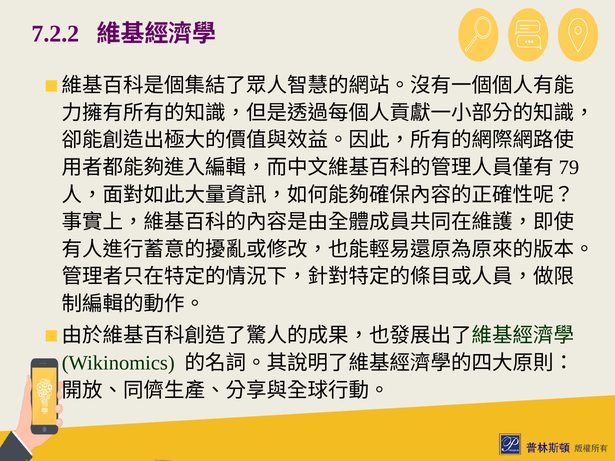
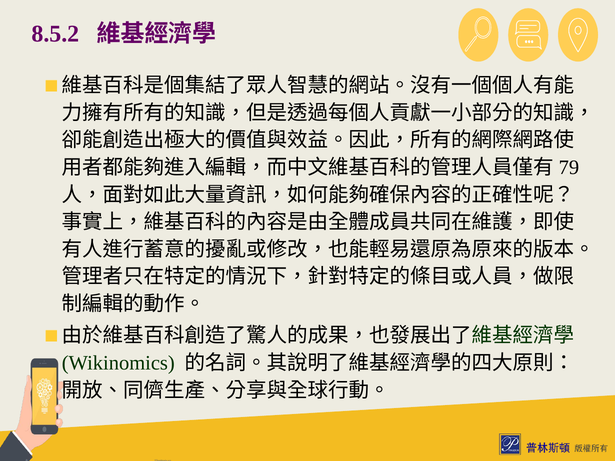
7.2.2: 7.2.2 -> 8.5.2
